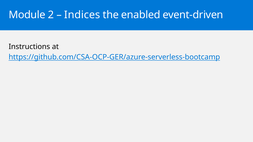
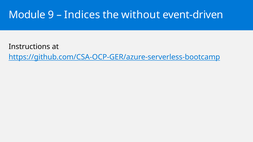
2: 2 -> 9
enabled: enabled -> without
